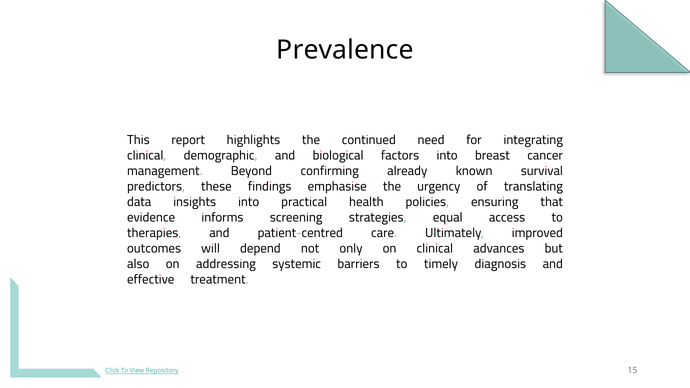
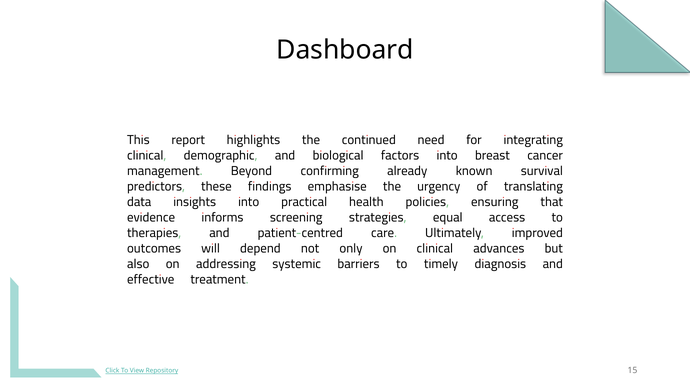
Prevalence: Prevalence -> Dashboard
